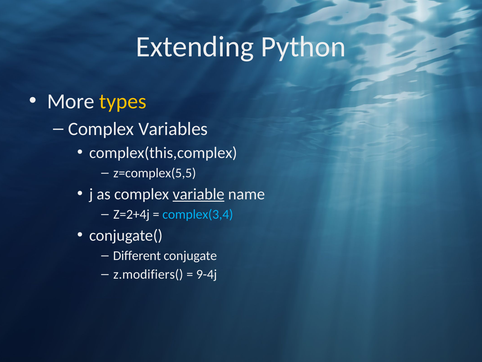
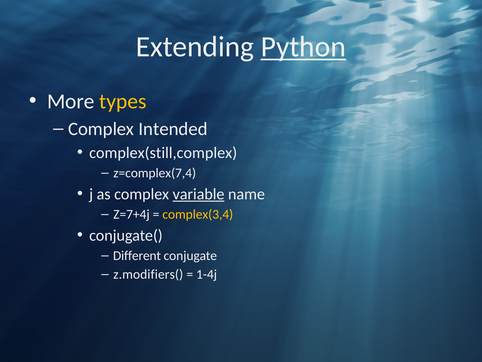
Python underline: none -> present
Variables: Variables -> Intended
complex(this,complex: complex(this,complex -> complex(still,complex
z=complex(5,5: z=complex(5,5 -> z=complex(7,4
Z=2+4j: Z=2+4j -> Z=7+4j
complex(3,4 colour: light blue -> yellow
9-4j: 9-4j -> 1-4j
